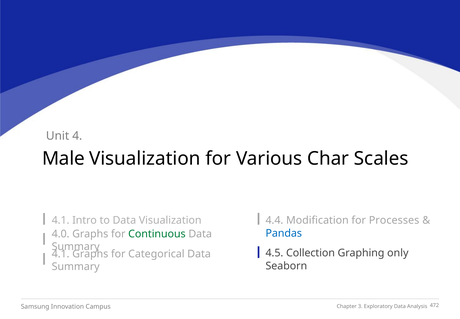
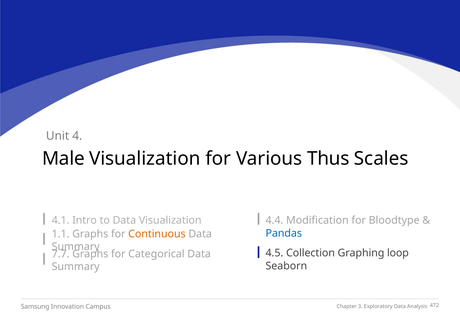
Char: Char -> Thus
Processes: Processes -> Bloodtype
4.0: 4.0 -> 1.1
Continuous colour: green -> orange
only: only -> loop
4.1 at (61, 254): 4.1 -> 7.7
